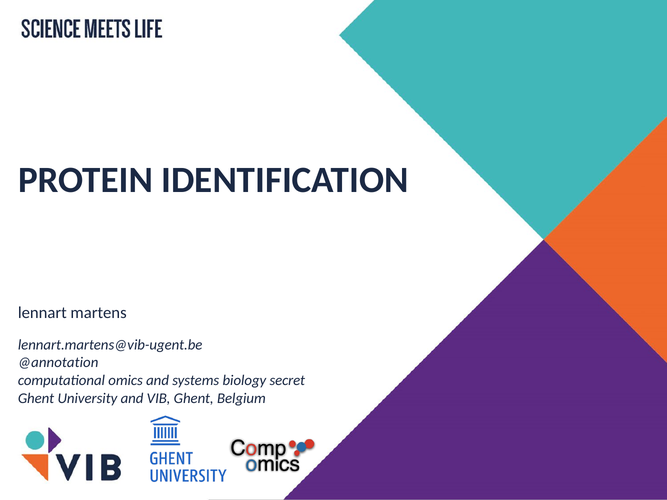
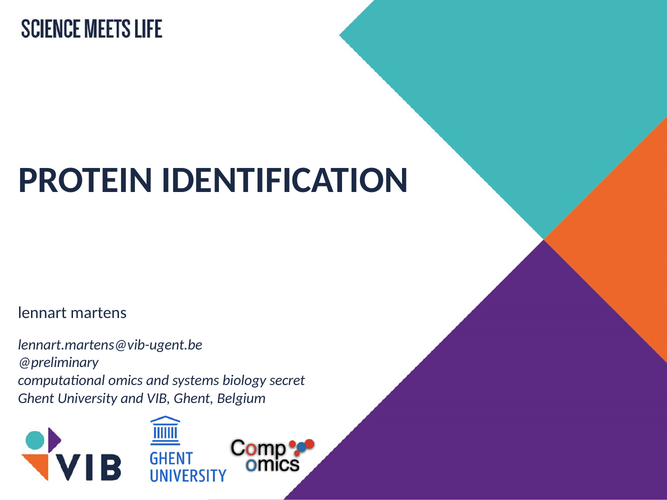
@annotation: @annotation -> @preliminary
